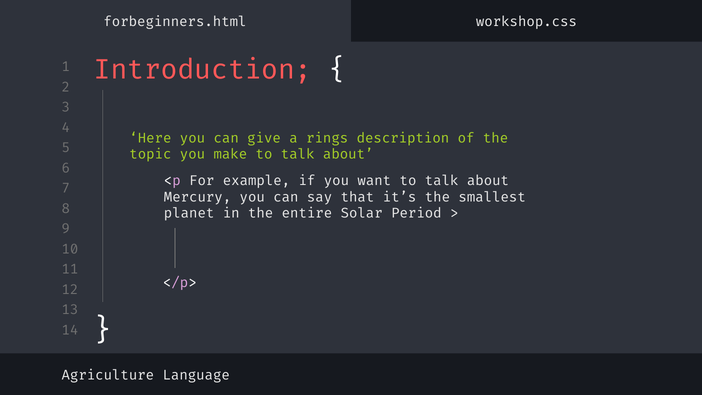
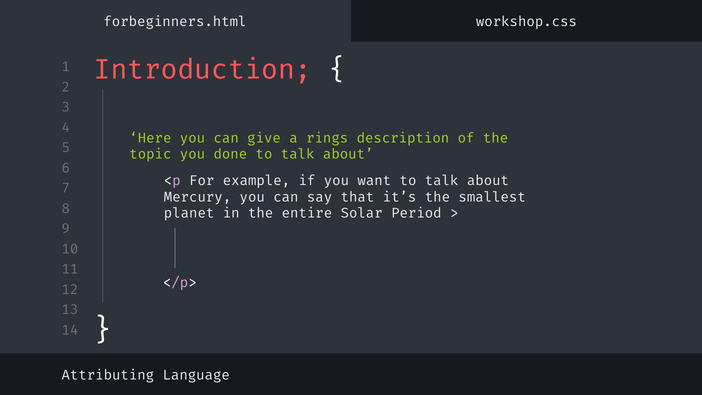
make: make -> done
Agriculture: Agriculture -> Attributing
